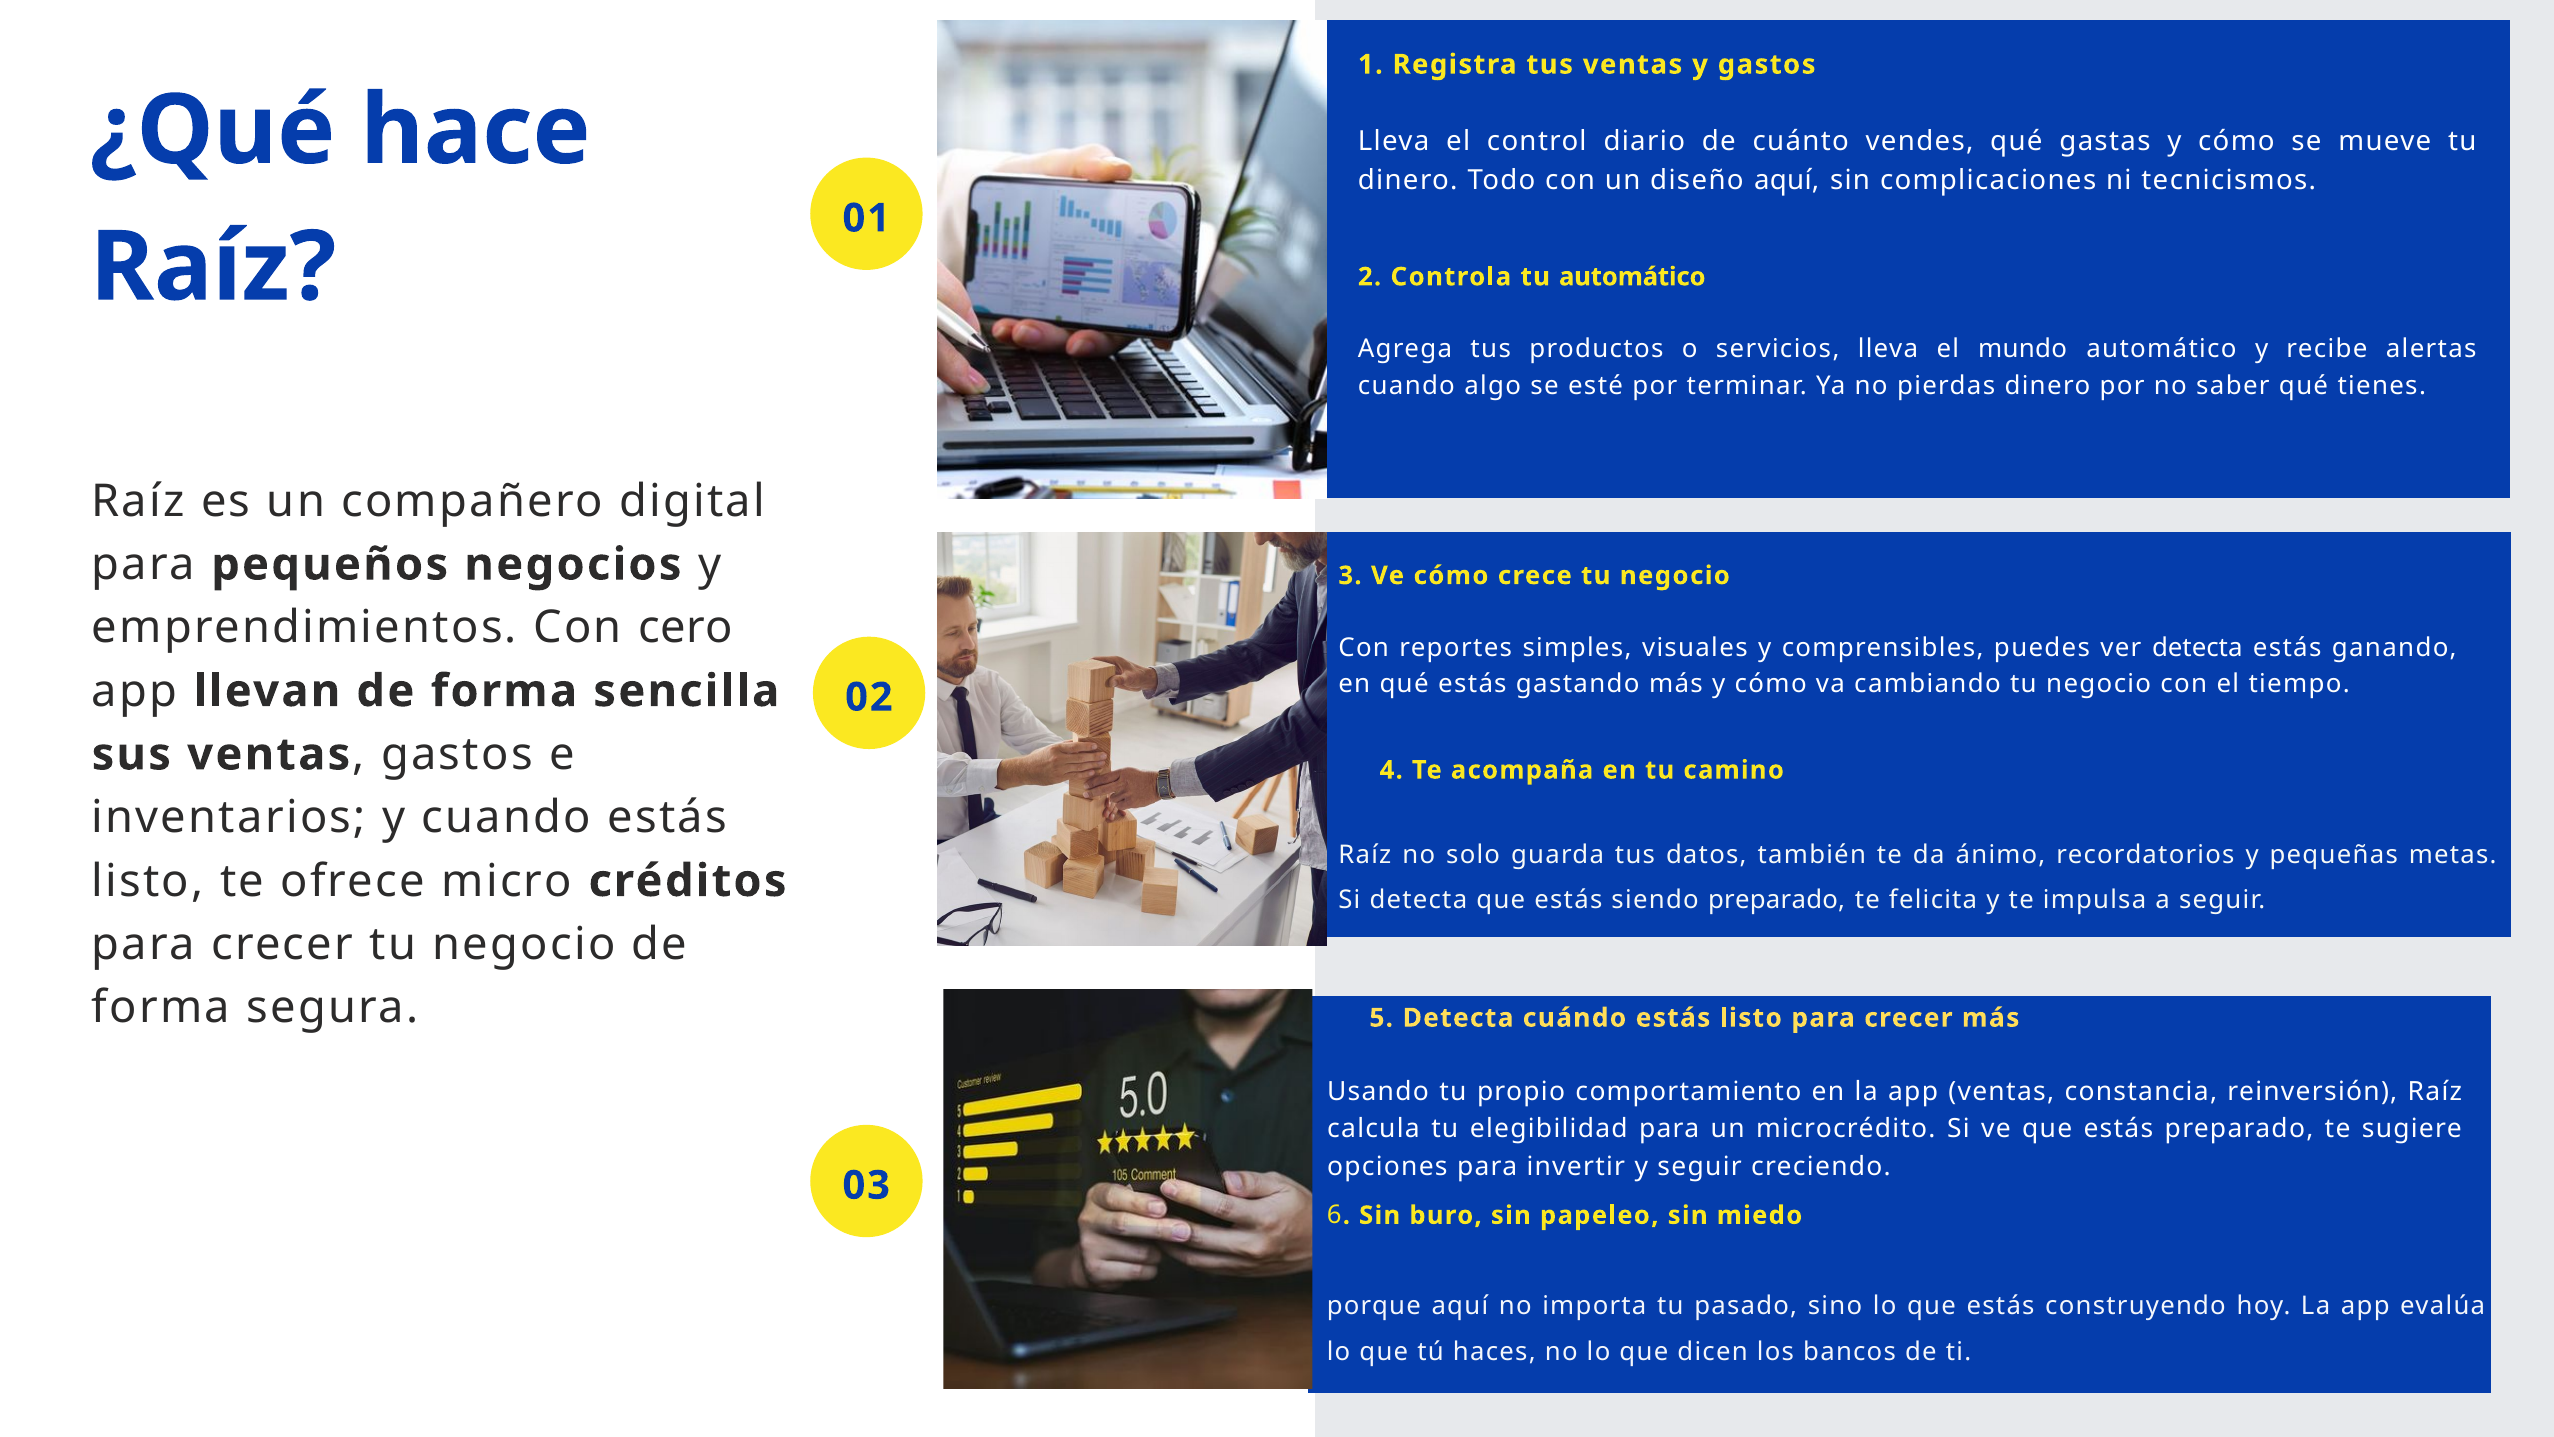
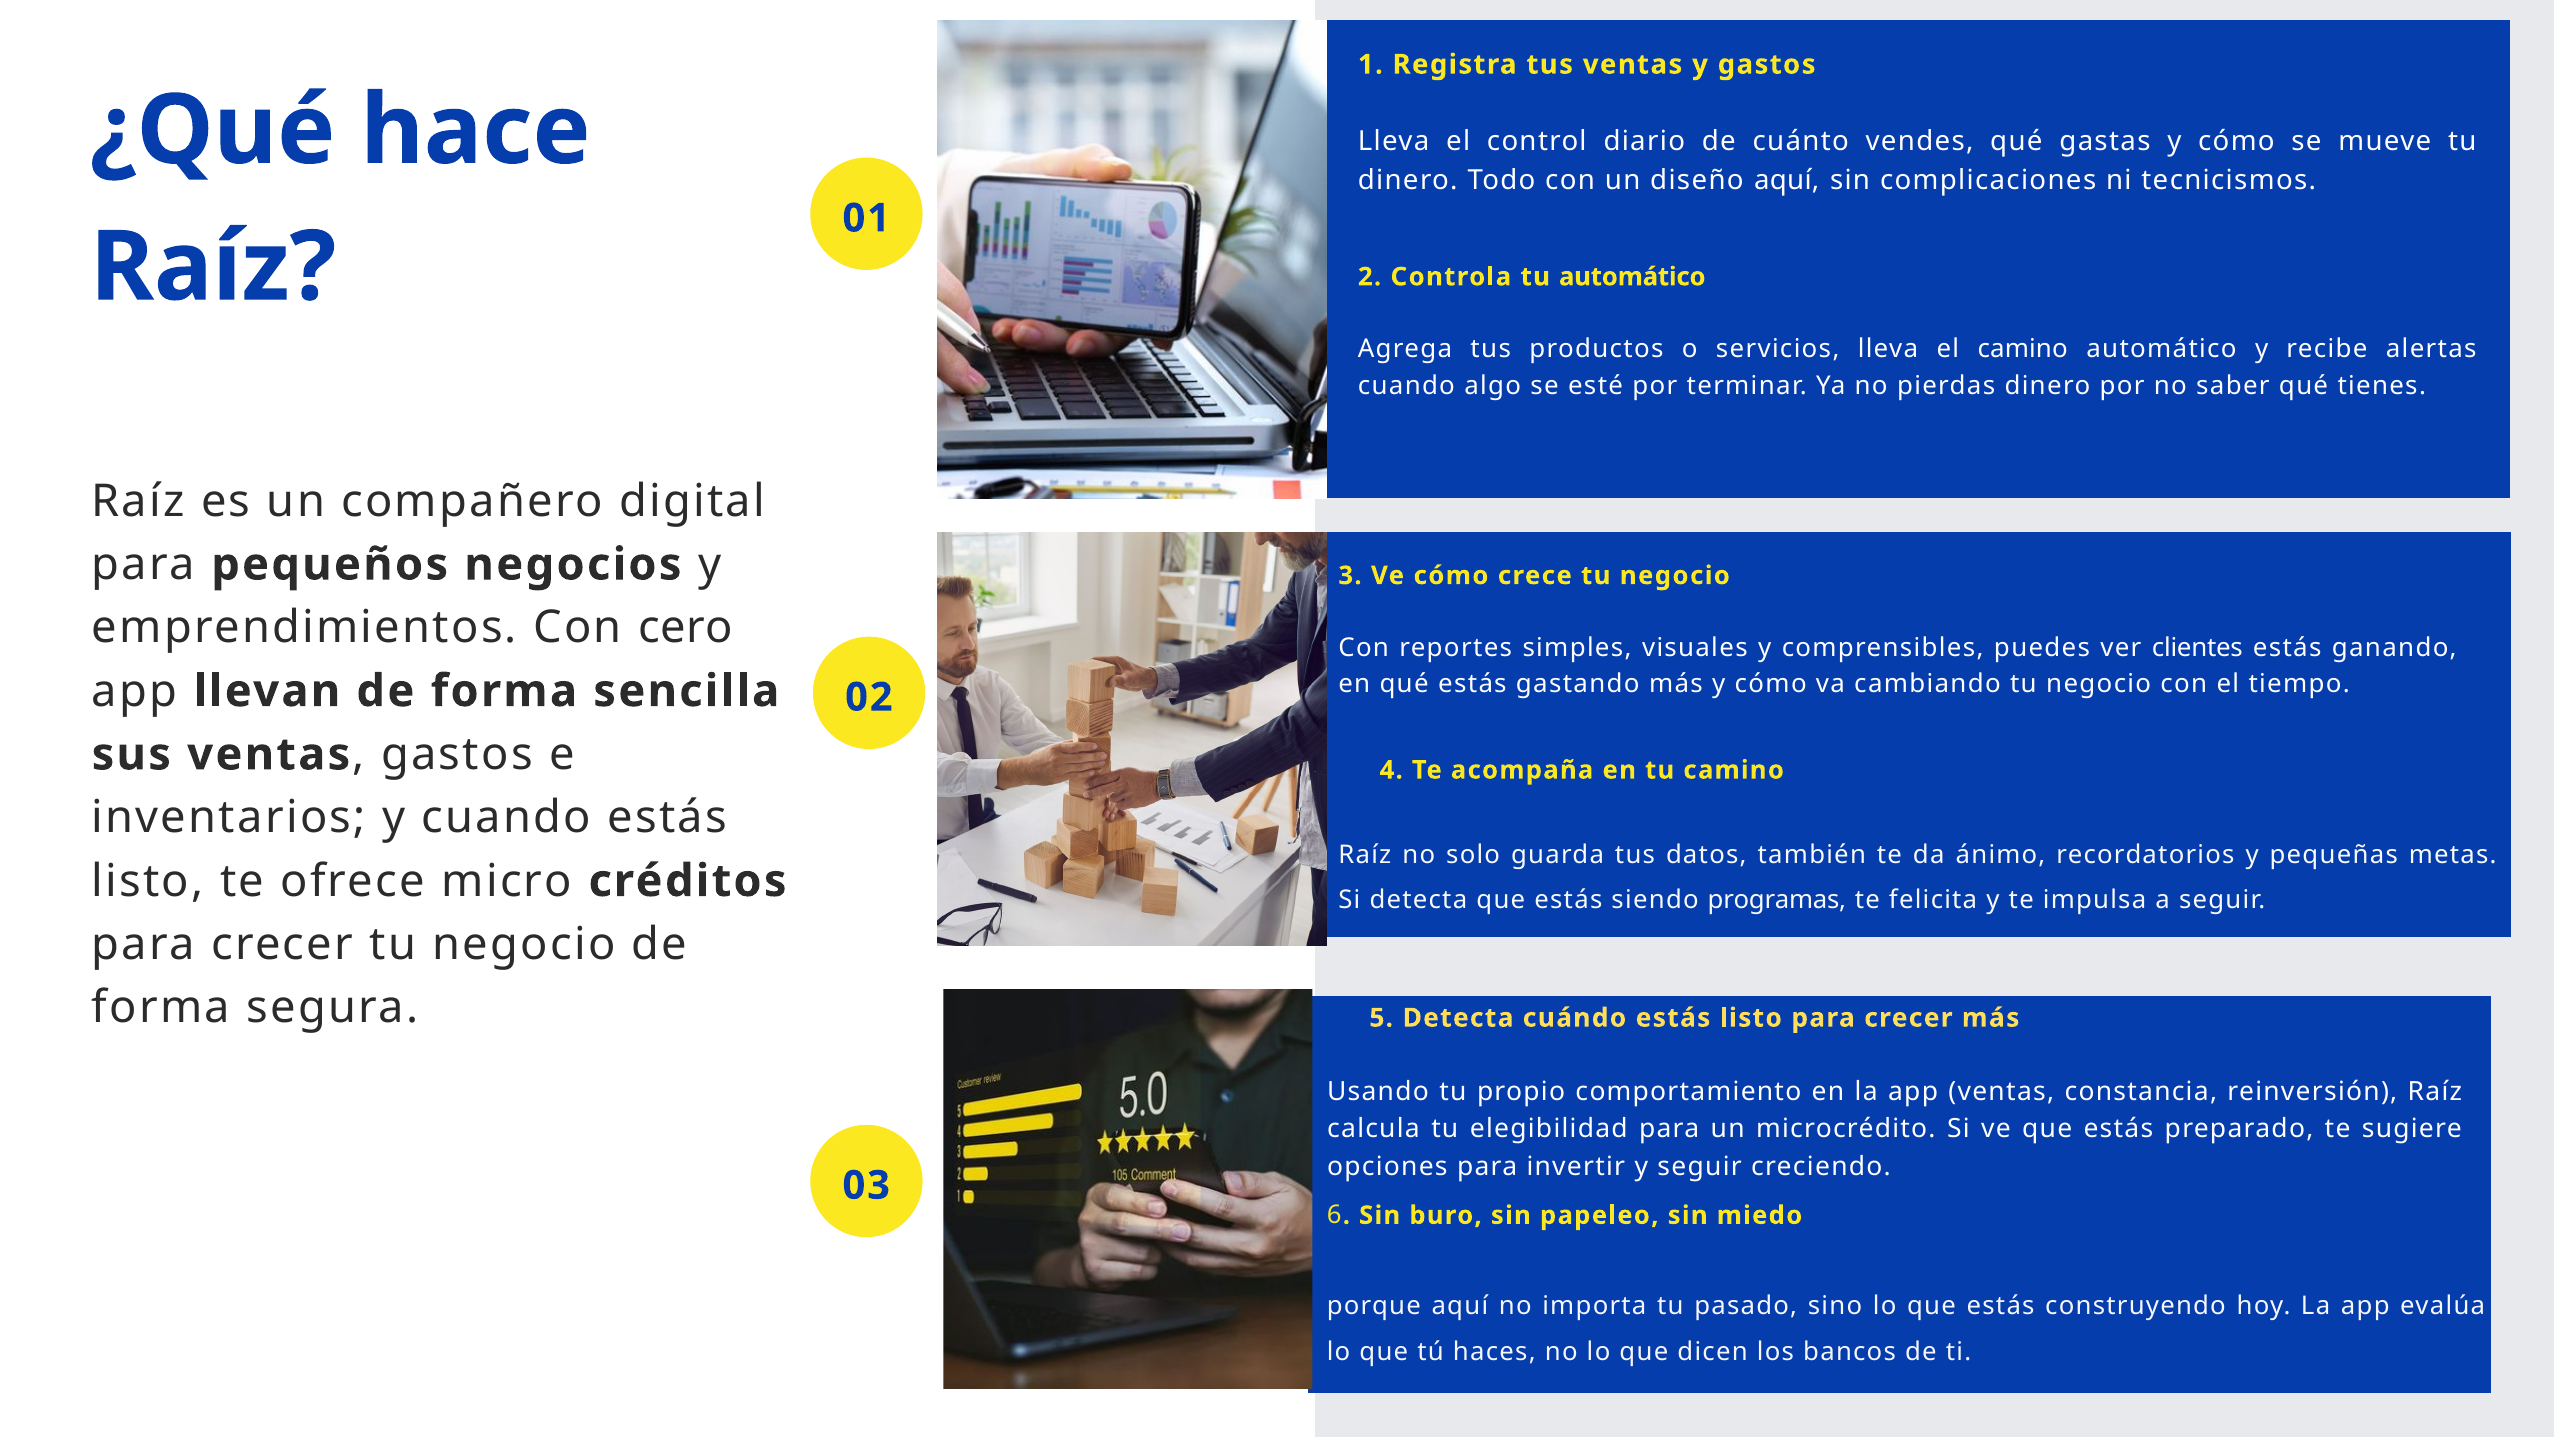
el mundo: mundo -> camino
ver detecta: detecta -> clientes
siendo preparado: preparado -> programas
